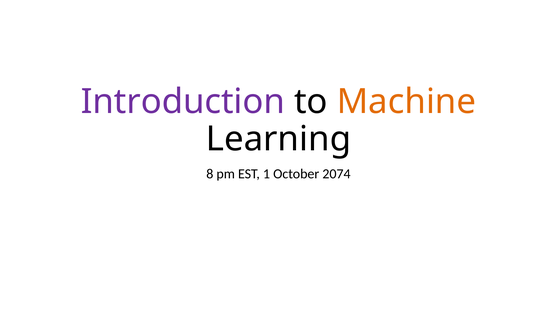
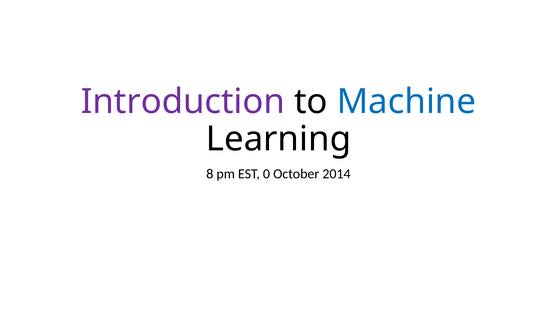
Machine colour: orange -> blue
1: 1 -> 0
2074: 2074 -> 2014
